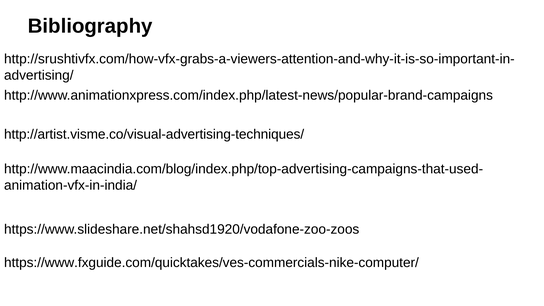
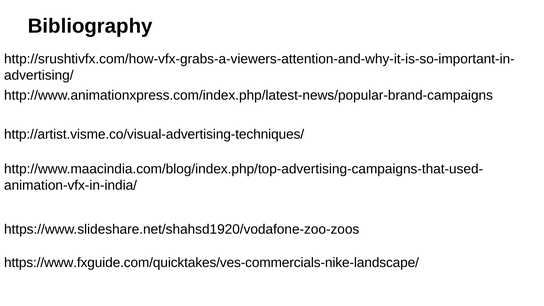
https://www.fxguide.com/quicktakes/ves-commercials-nike-computer/: https://www.fxguide.com/quicktakes/ves-commercials-nike-computer/ -> https://www.fxguide.com/quicktakes/ves-commercials-nike-landscape/
